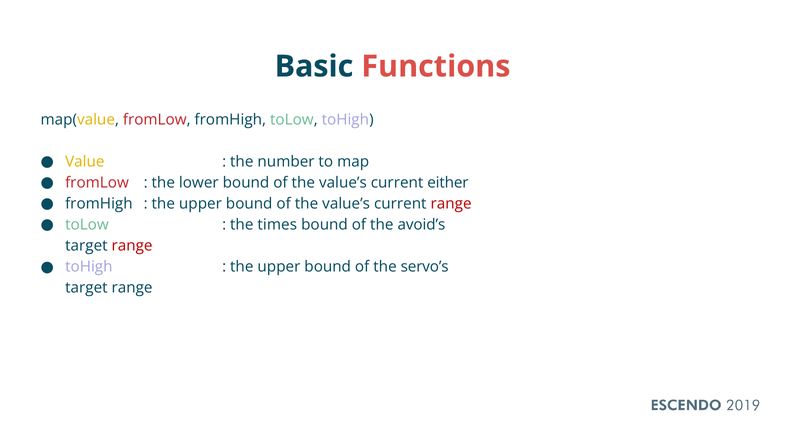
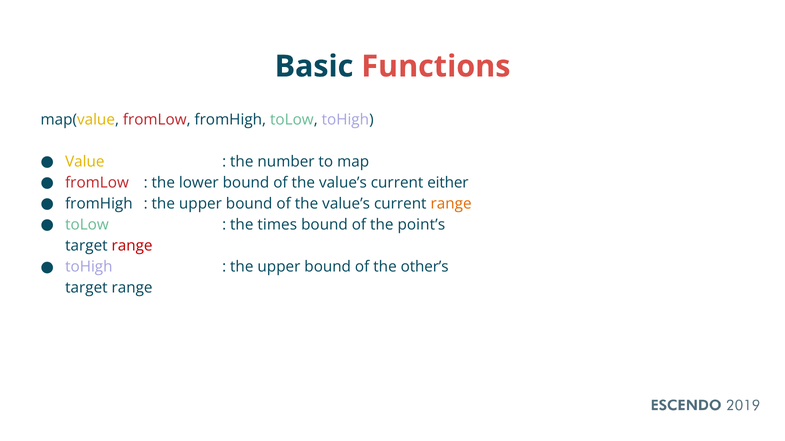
range at (451, 204) colour: red -> orange
avoid’s: avoid’s -> point’s
servo’s: servo’s -> other’s
